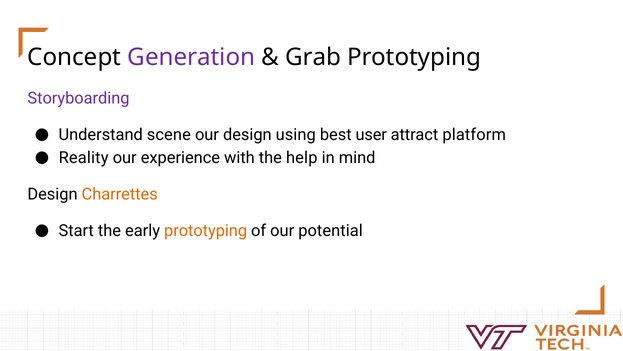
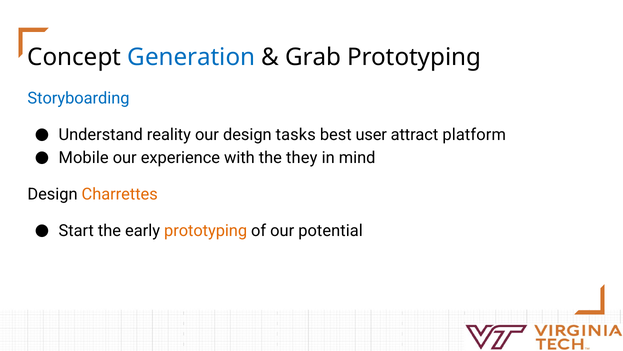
Generation colour: purple -> blue
Storyboarding colour: purple -> blue
scene: scene -> reality
using: using -> tasks
Reality: Reality -> Mobile
help: help -> they
